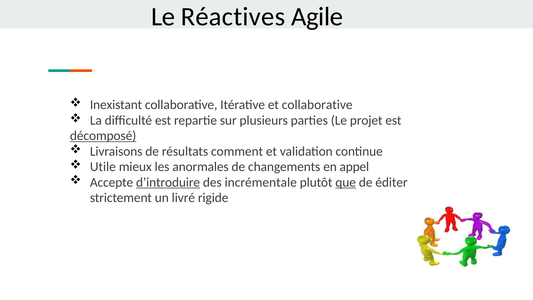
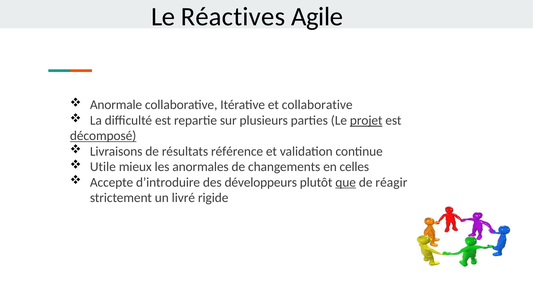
Inexistant: Inexistant -> Anormale
projet underline: none -> present
comment: comment -> référence
appel: appel -> celles
d’introduire underline: present -> none
incrémentale: incrémentale -> développeurs
éditer: éditer -> réagir
